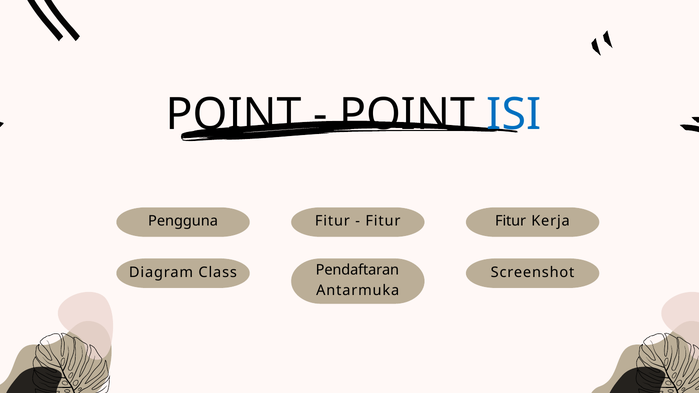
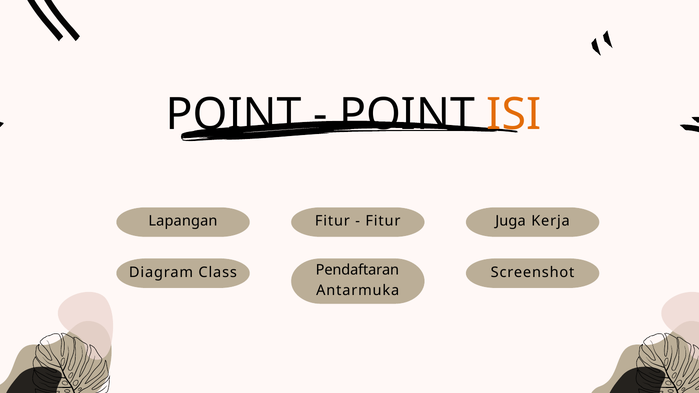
ISI colour: blue -> orange
Pengguna: Pengguna -> Lapangan
Fitur at (511, 221): Fitur -> Juga
